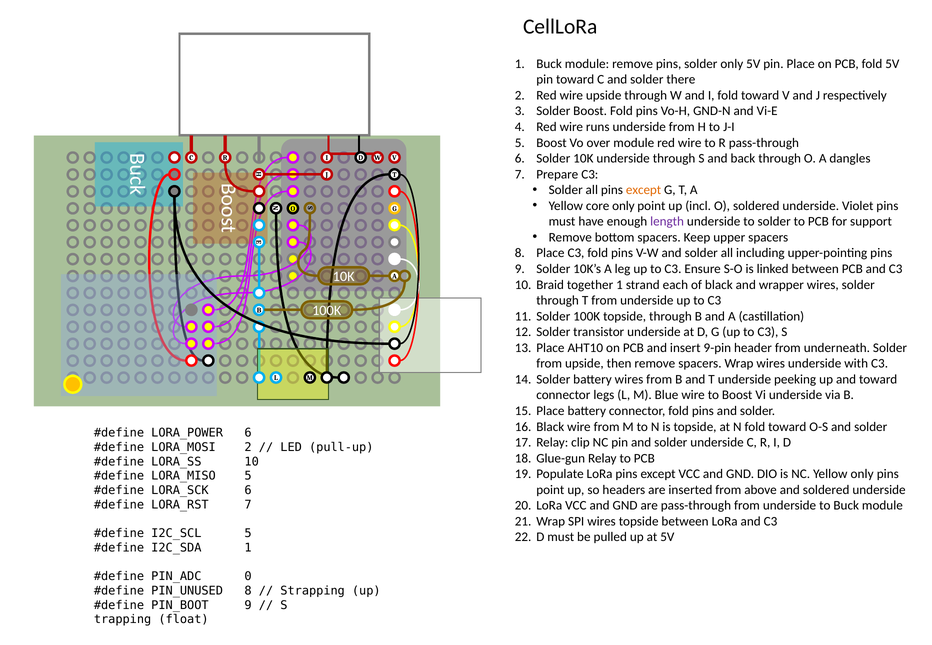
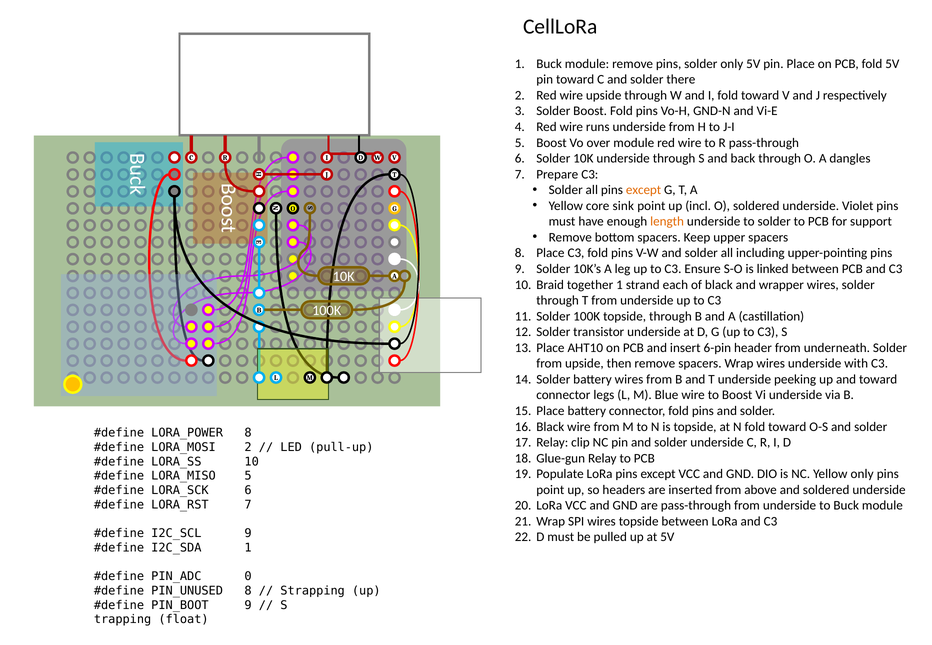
core only: only -> sink
length colour: purple -> orange
9-pin: 9-pin -> 6-pin
LORA_POWER 6: 6 -> 8
I2C_SCL 5: 5 -> 9
